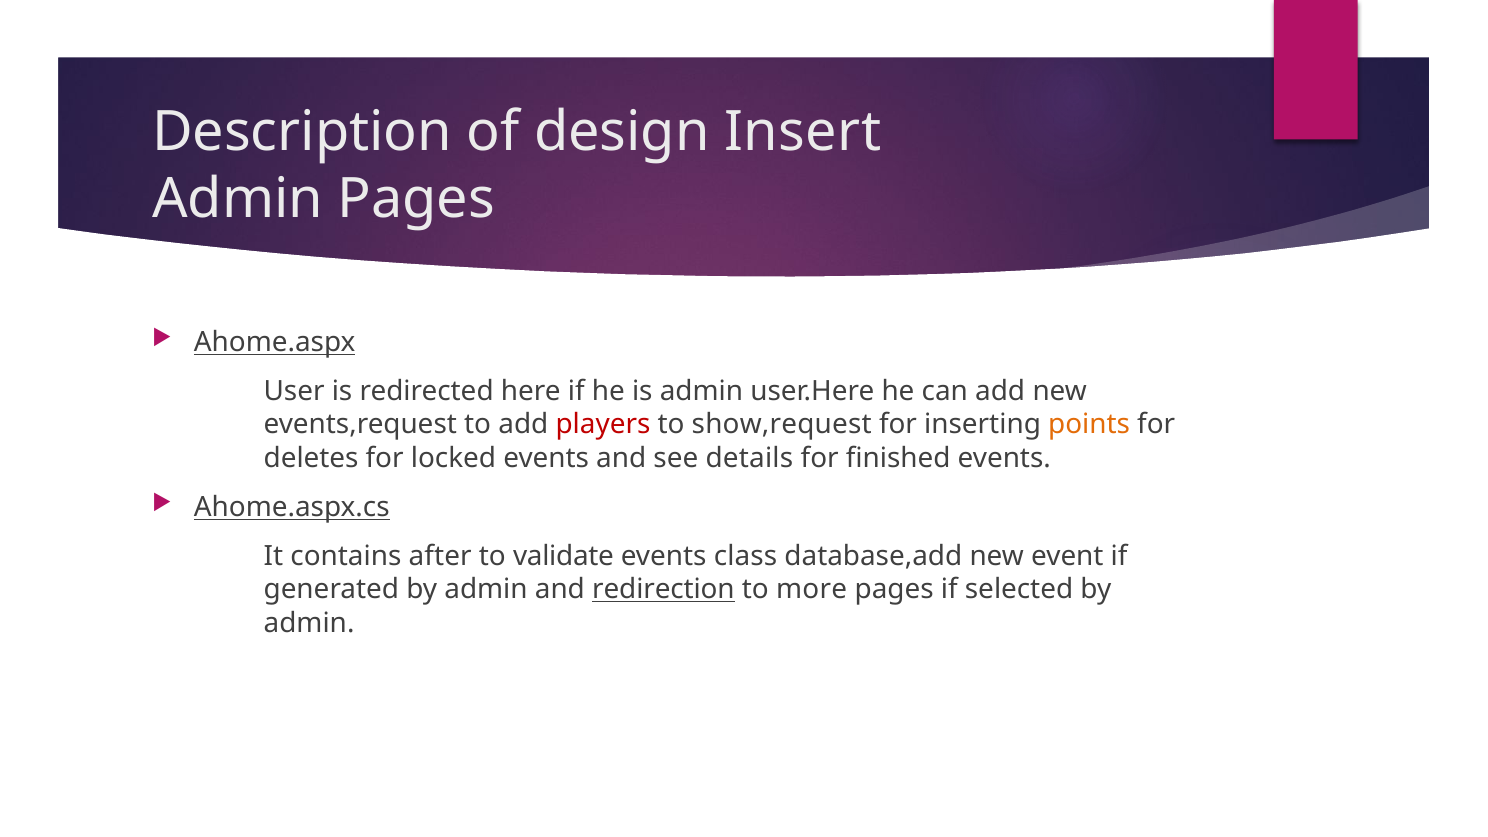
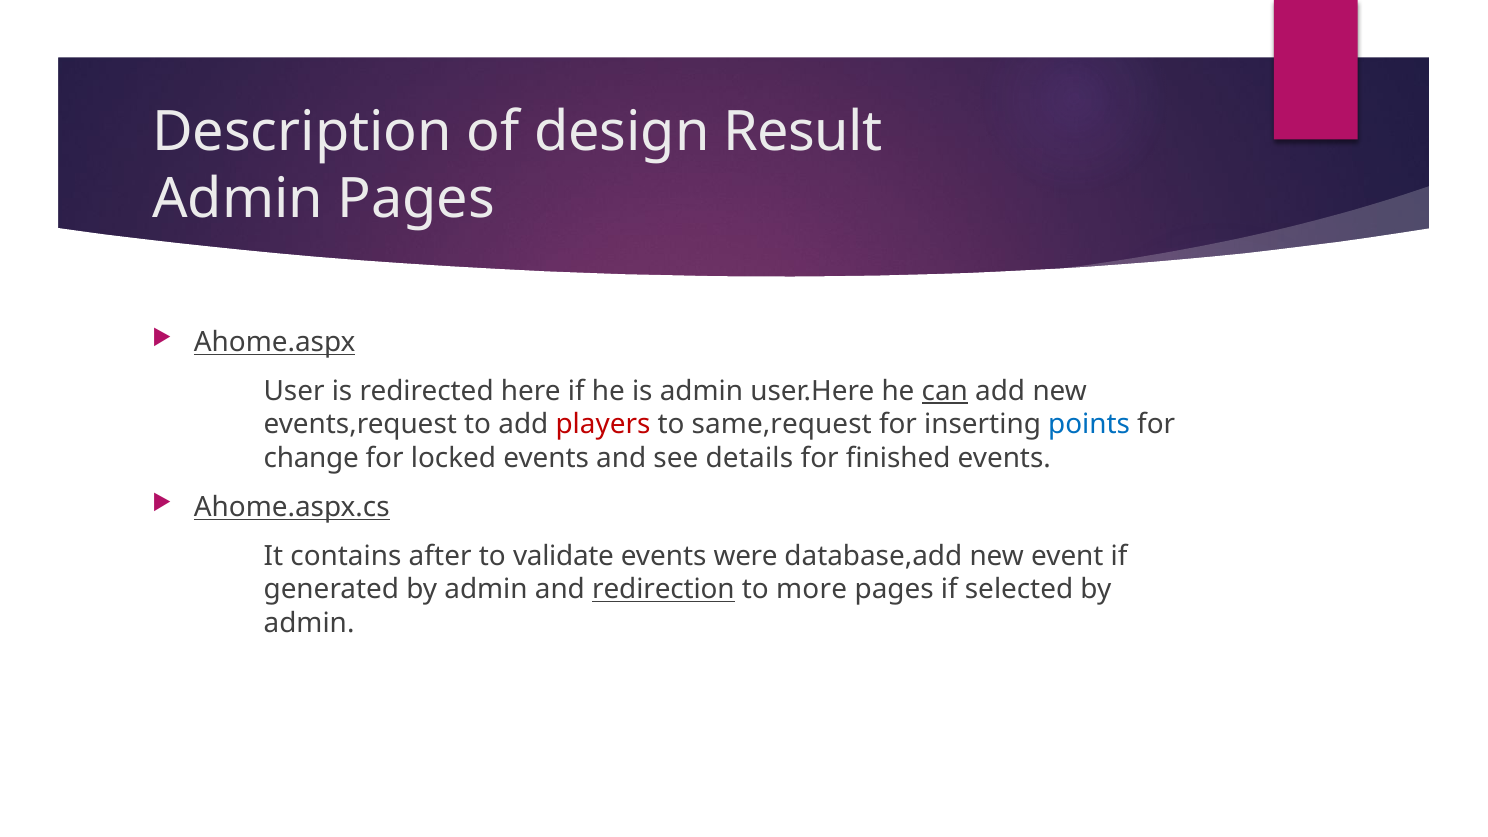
Insert: Insert -> Result
can underline: none -> present
show,request: show,request -> same,request
points colour: orange -> blue
deletes: deletes -> change
class: class -> were
